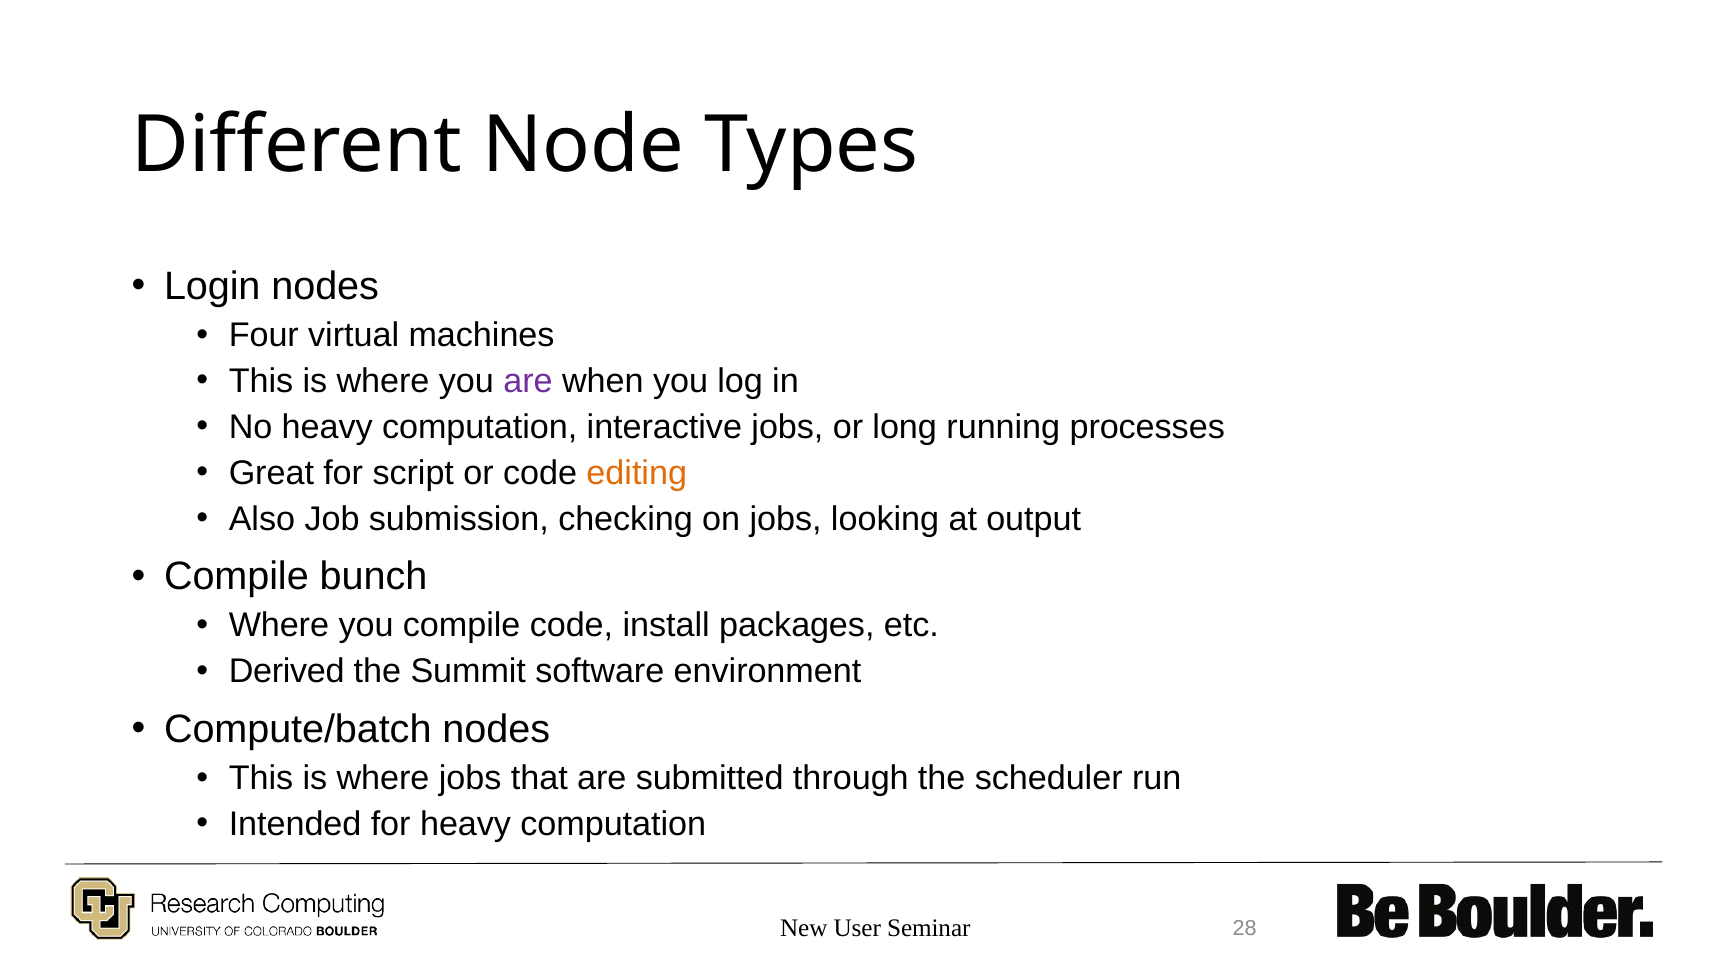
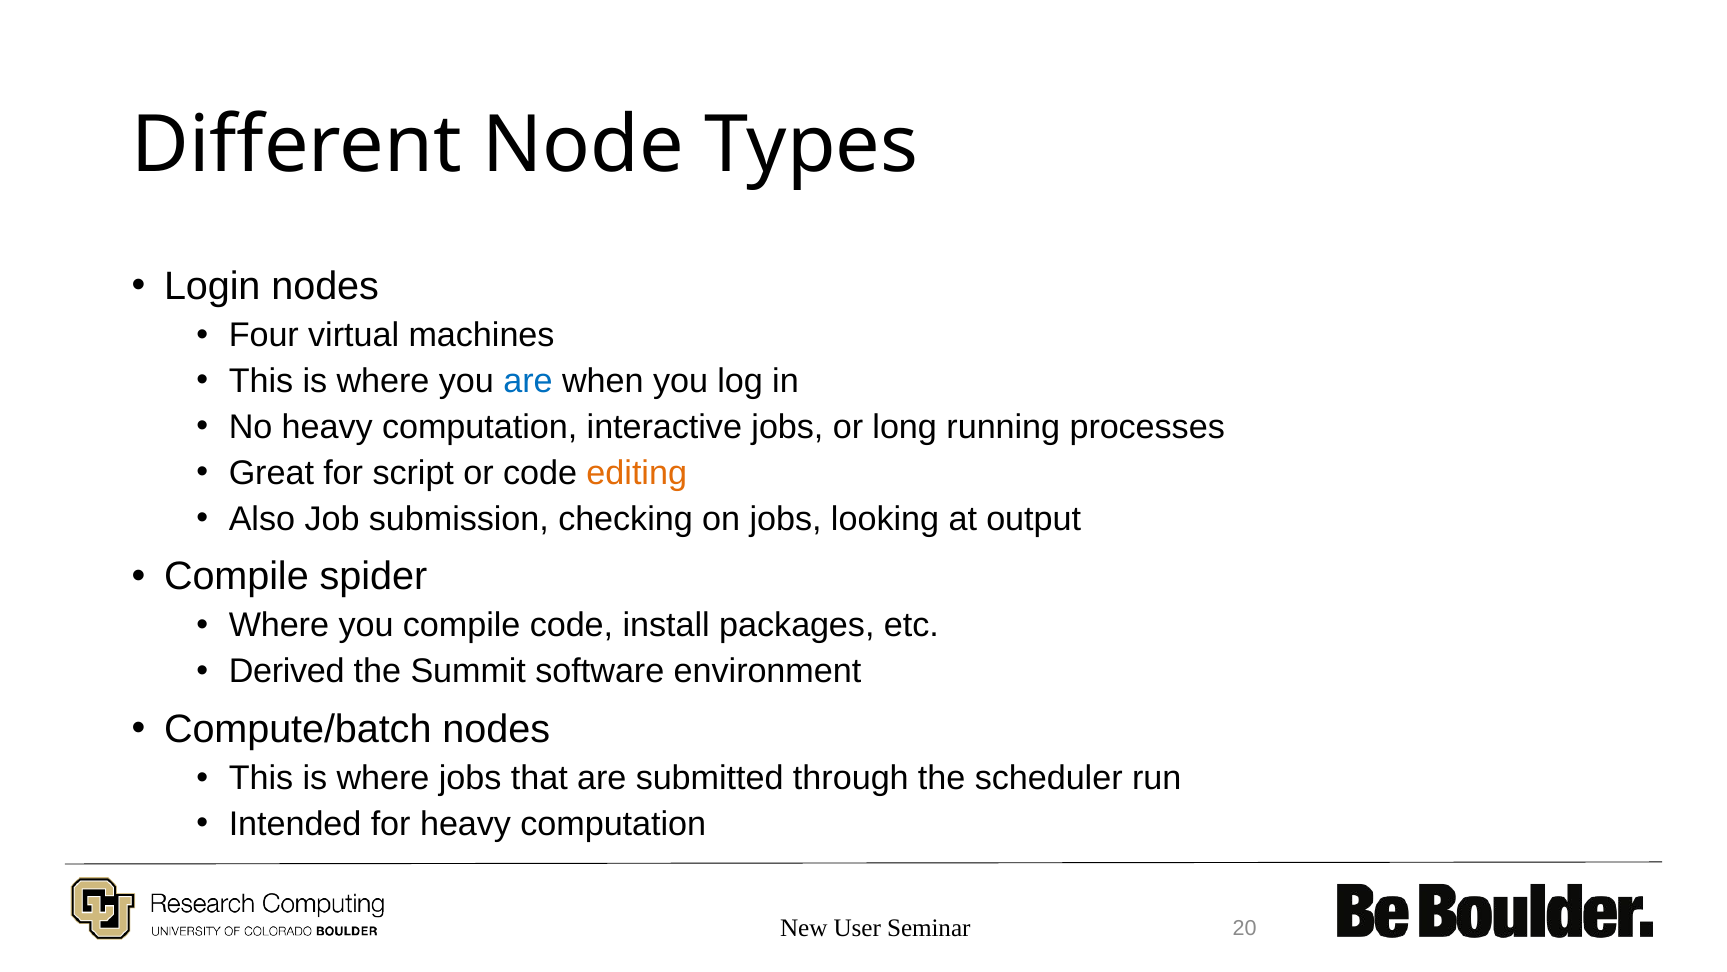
are at (528, 381) colour: purple -> blue
bunch: bunch -> spider
28: 28 -> 20
